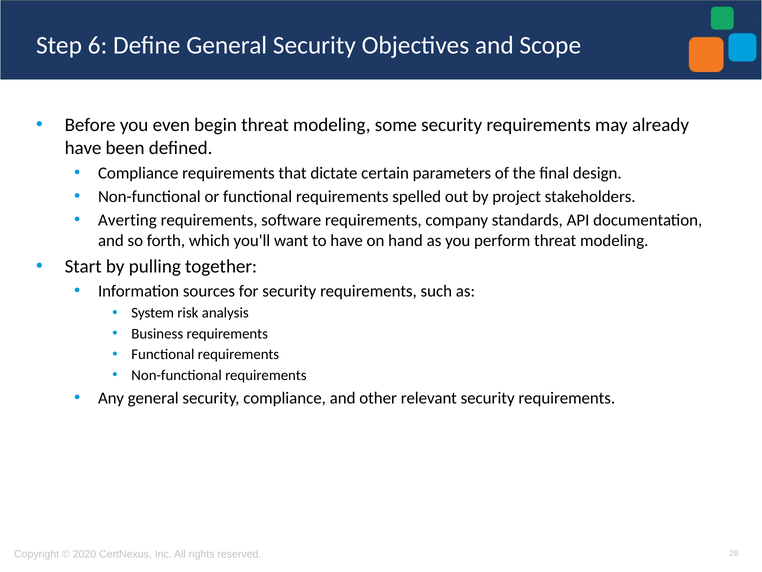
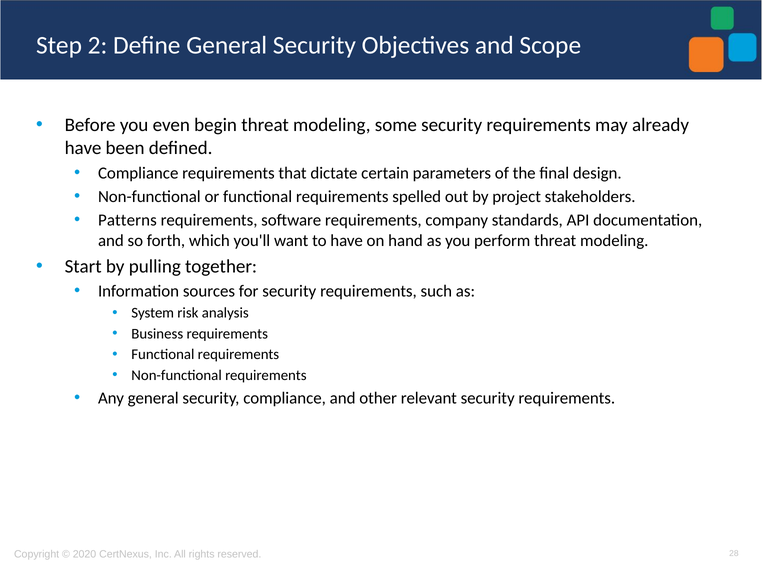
6: 6 -> 2
Averting: Averting -> Patterns
